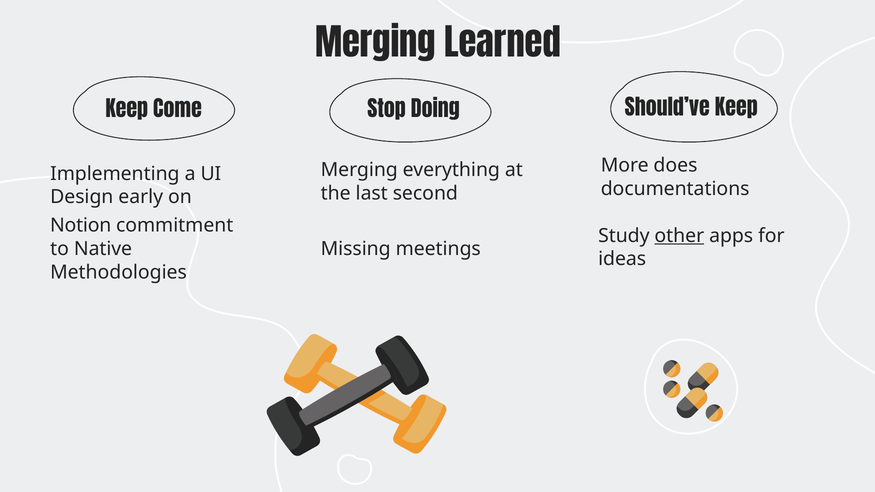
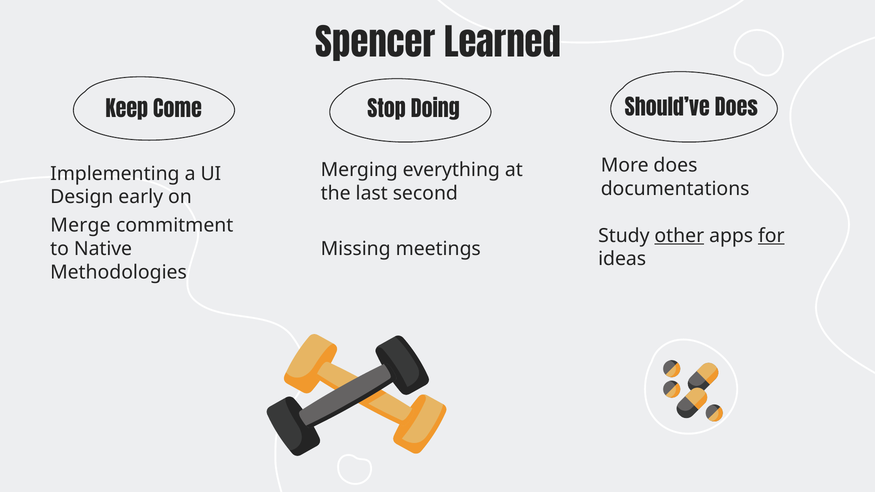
Merging at (376, 45): Merging -> Spencer
Should’ve Keep: Keep -> Does
Notion: Notion -> Merge
for underline: none -> present
